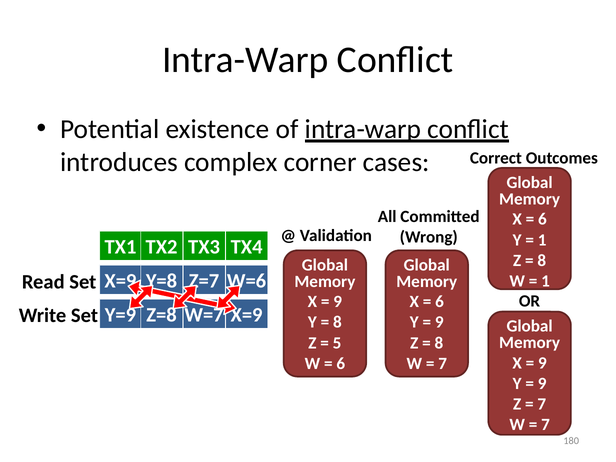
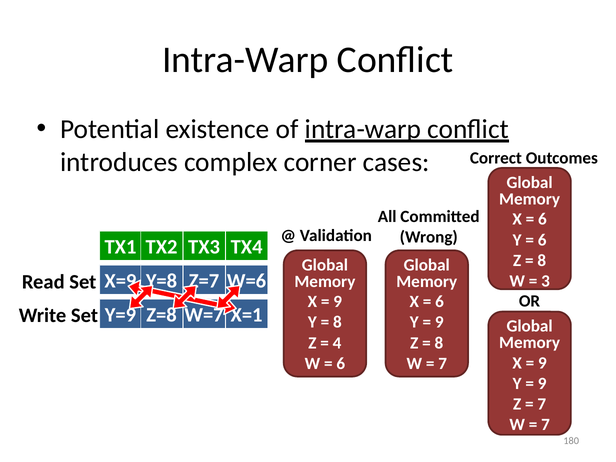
1 at (542, 240): 1 -> 6
1 at (546, 281): 1 -> 3
X=9 at (247, 315): X=9 -> X=1
5: 5 -> 4
